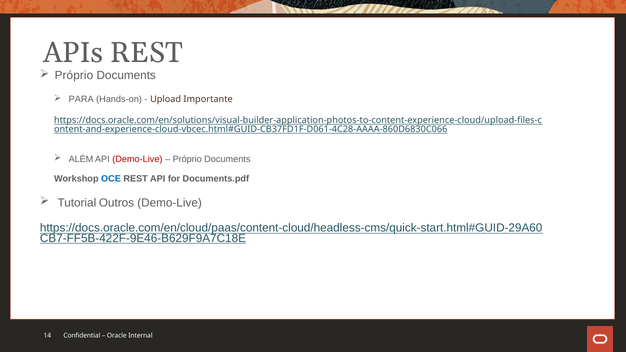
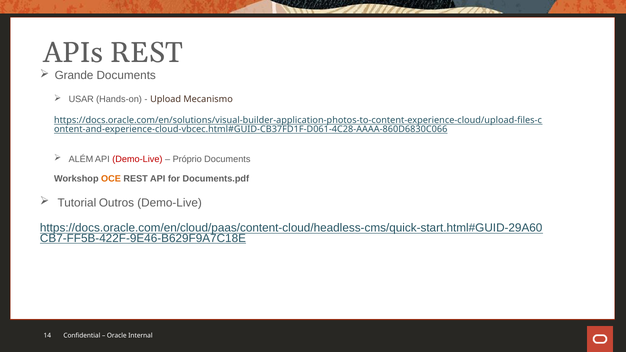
Próprio at (74, 76): Próprio -> Grande
PARA: PARA -> USAR
Importante: Importante -> Mecanismo
OCE colour: blue -> orange
